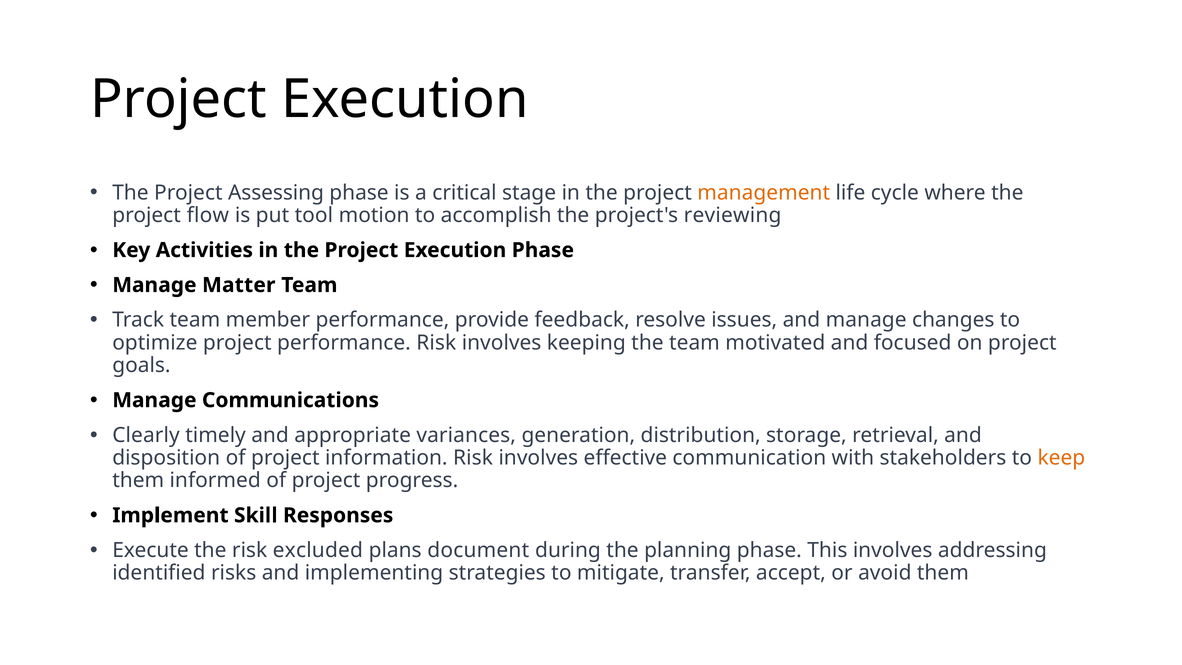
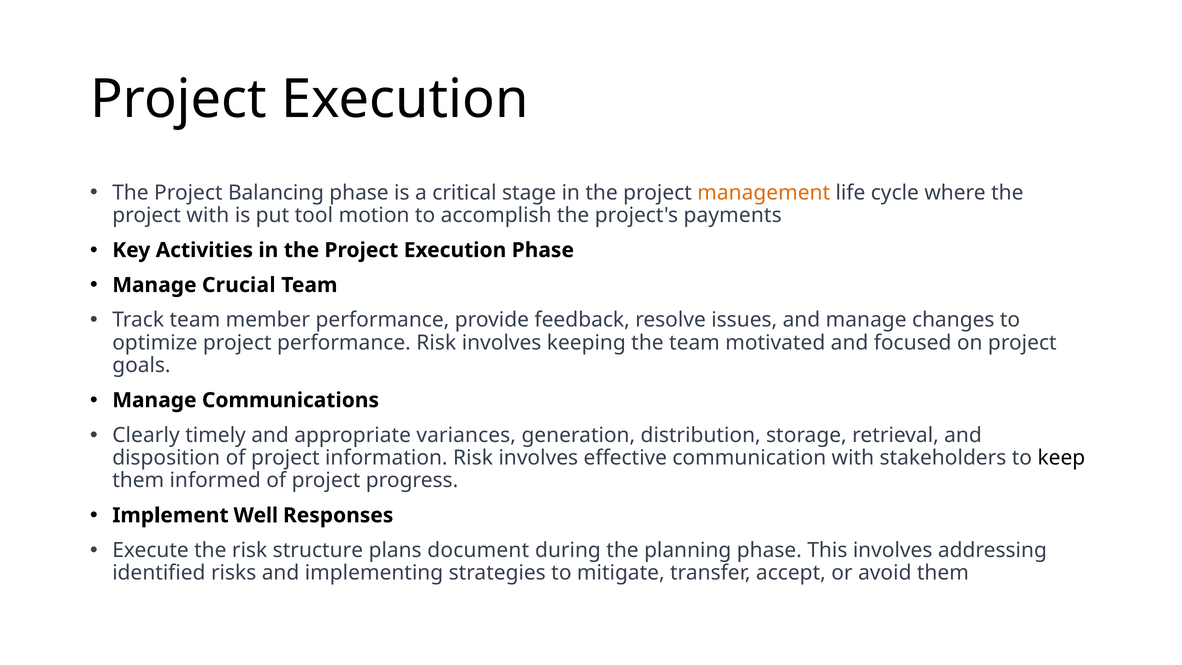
Assessing: Assessing -> Balancing
project flow: flow -> with
reviewing: reviewing -> payments
Matter: Matter -> Crucial
keep colour: orange -> black
Skill: Skill -> Well
excluded: excluded -> structure
